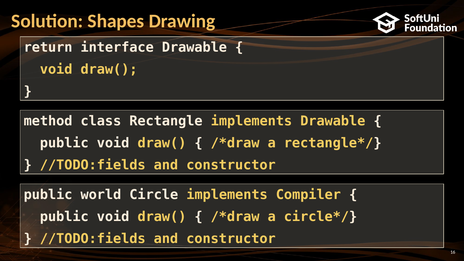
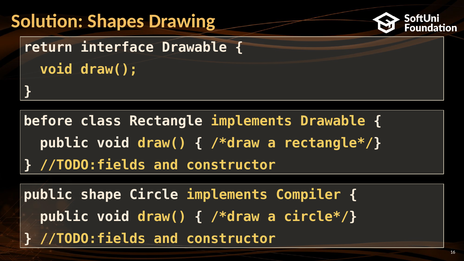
method: method -> before
world: world -> shape
